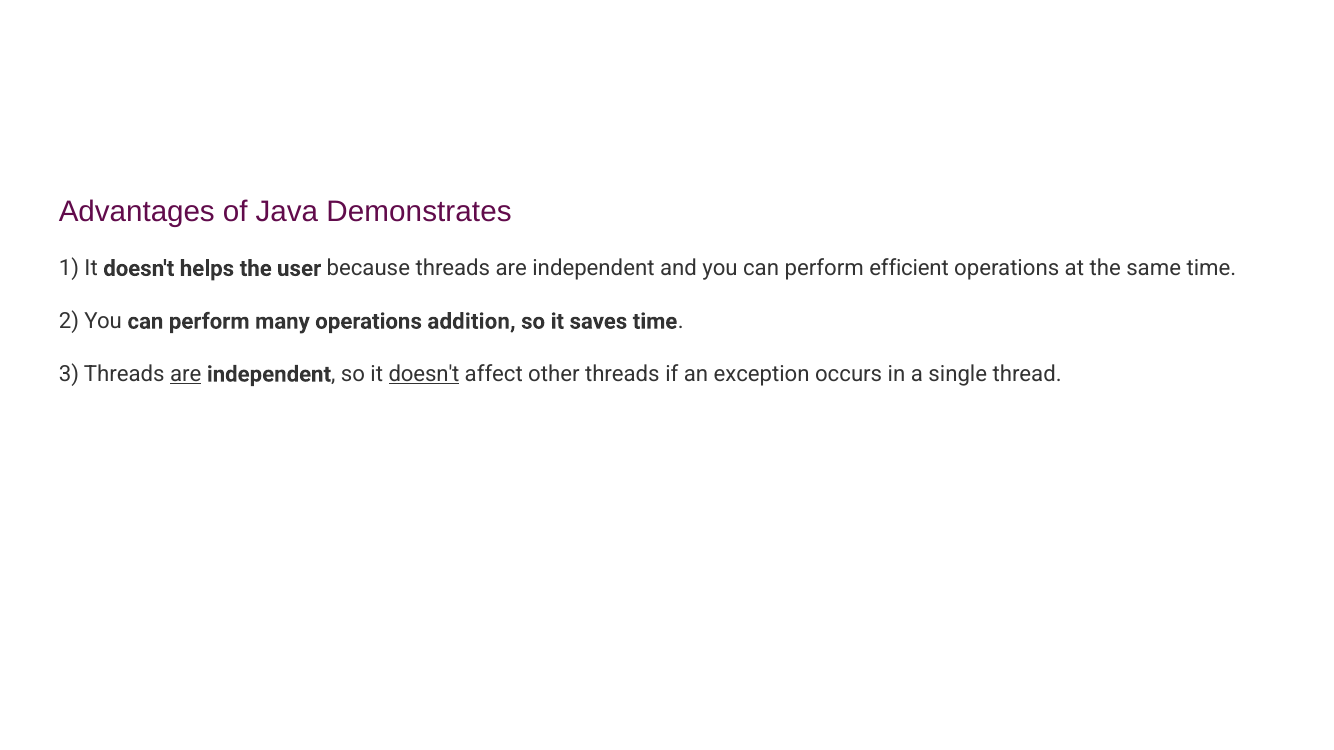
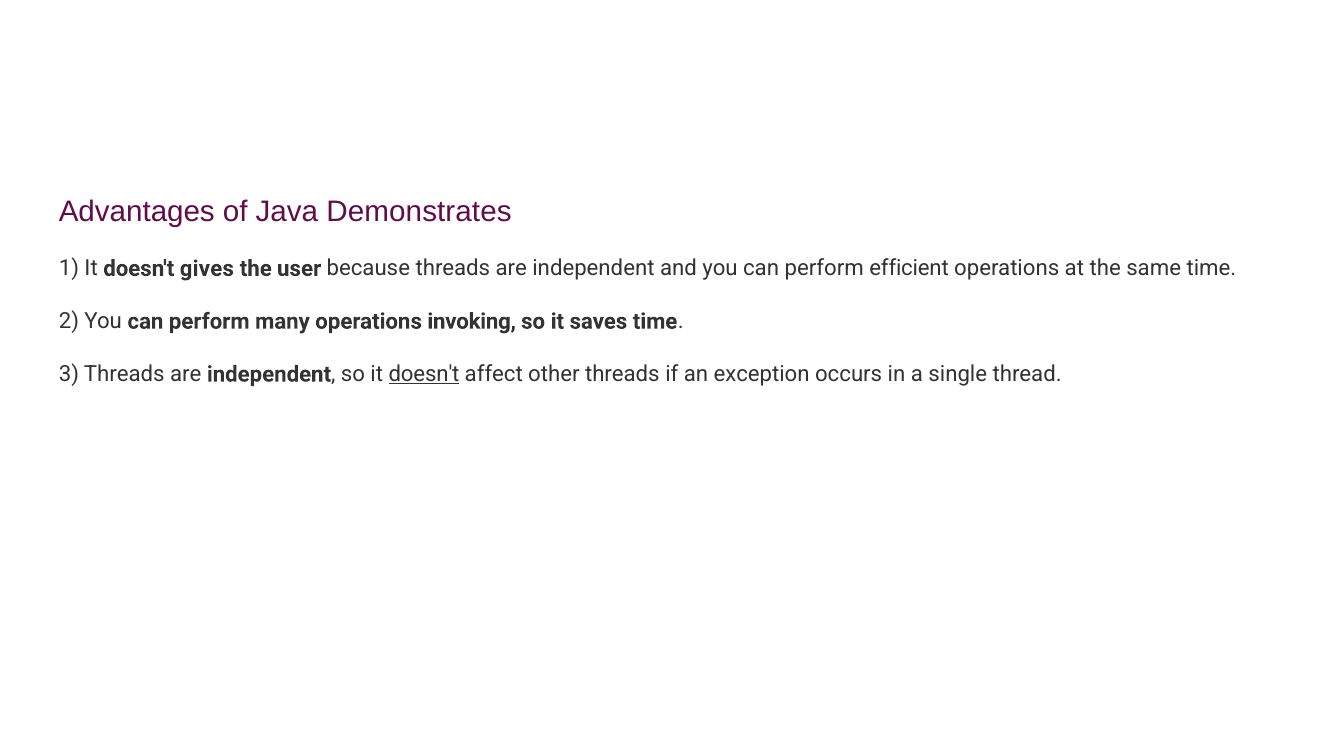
helps: helps -> gives
addition: addition -> invoking
are at (186, 374) underline: present -> none
